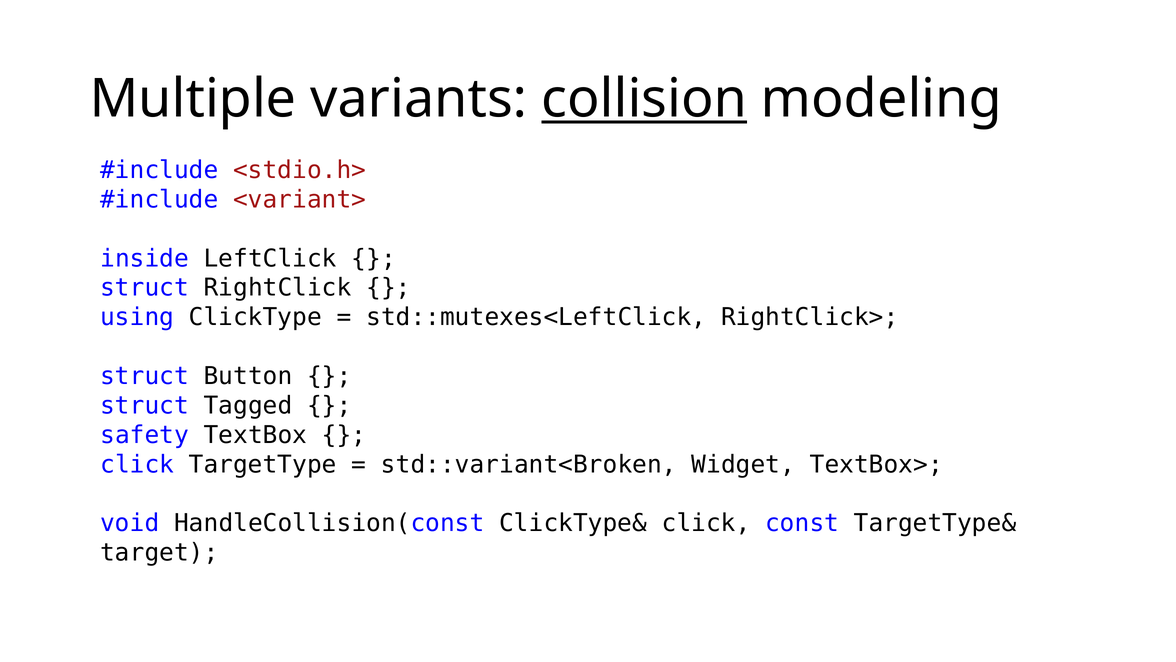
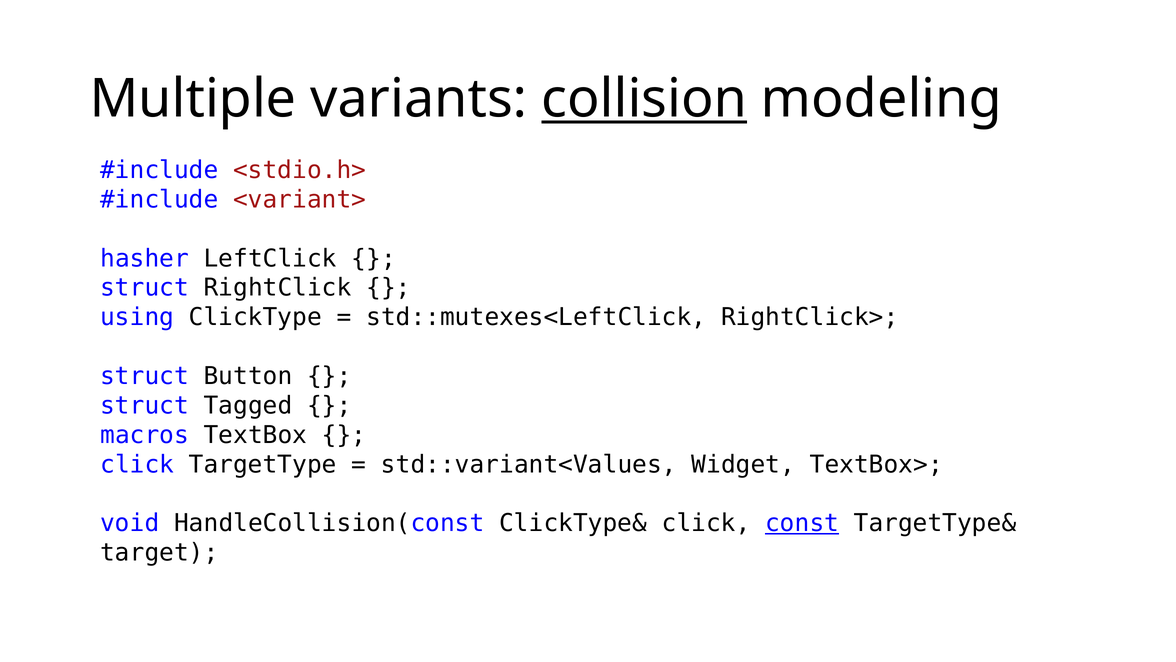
inside: inside -> hasher
safety: safety -> macros
std::variant<Broken: std::variant<Broken -> std::variant<Values
const underline: none -> present
